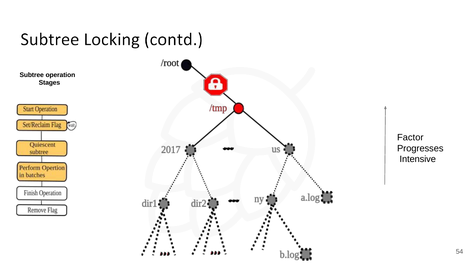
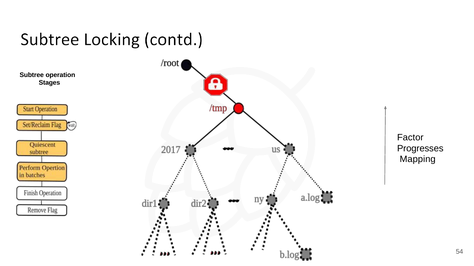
Intensive: Intensive -> Mapping
